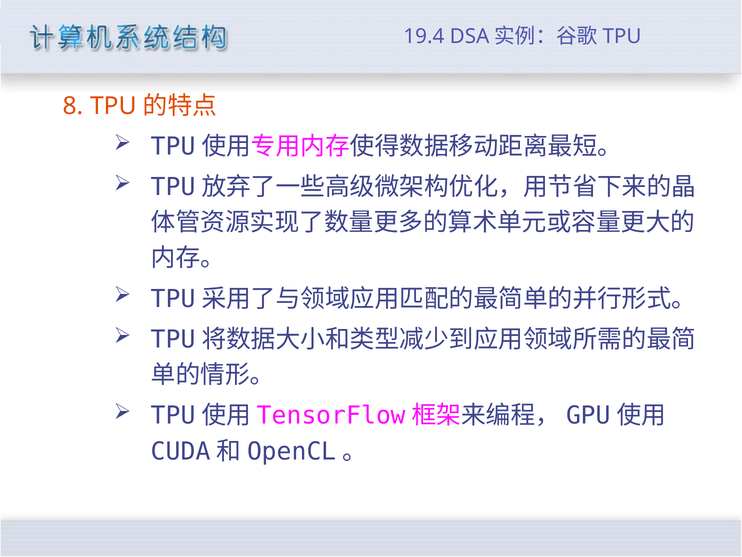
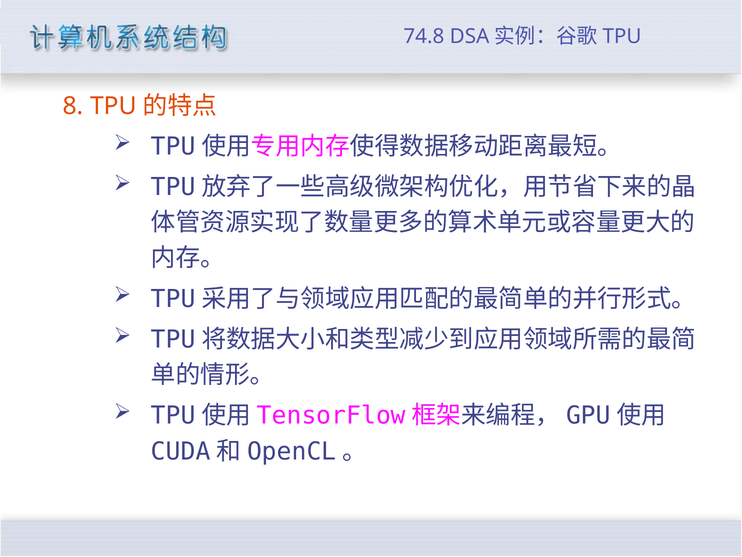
19.4: 19.4 -> 74.8
